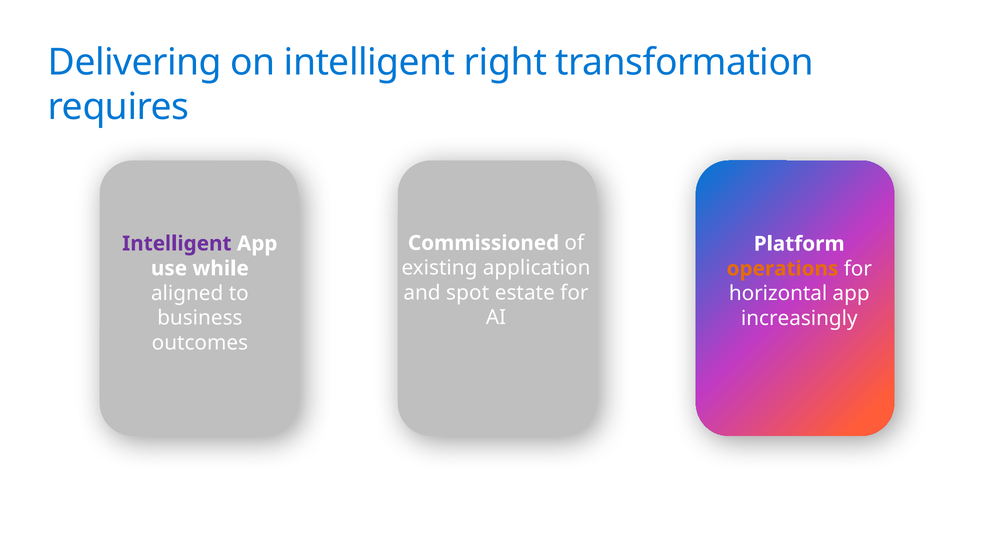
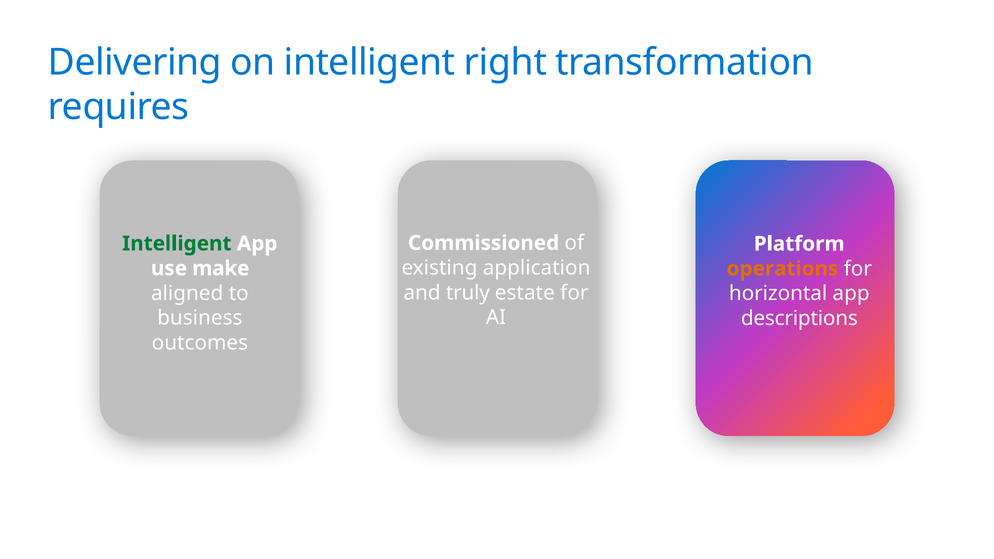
Intelligent at (177, 244) colour: purple -> green
while: while -> make
spot: spot -> truly
increasingly: increasingly -> descriptions
